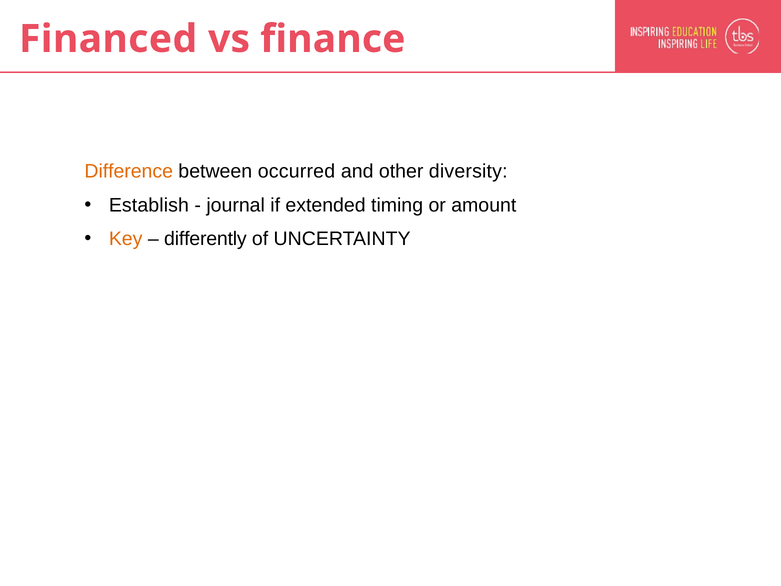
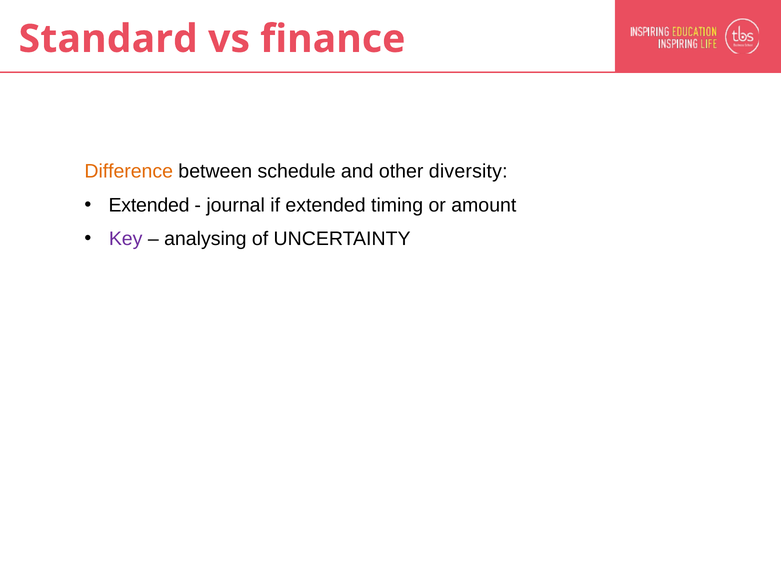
Financed: Financed -> Standard
occurred: occurred -> schedule
Establish at (149, 205): Establish -> Extended
Key colour: orange -> purple
differently: differently -> analysing
